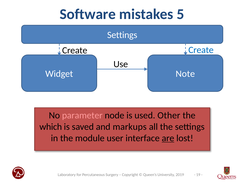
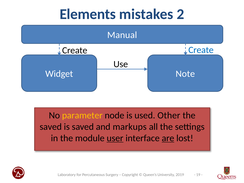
Software: Software -> Elements
5: 5 -> 2
Settings at (122, 35): Settings -> Manual
parameter colour: pink -> yellow
which at (51, 127): which -> saved
user underline: none -> present
